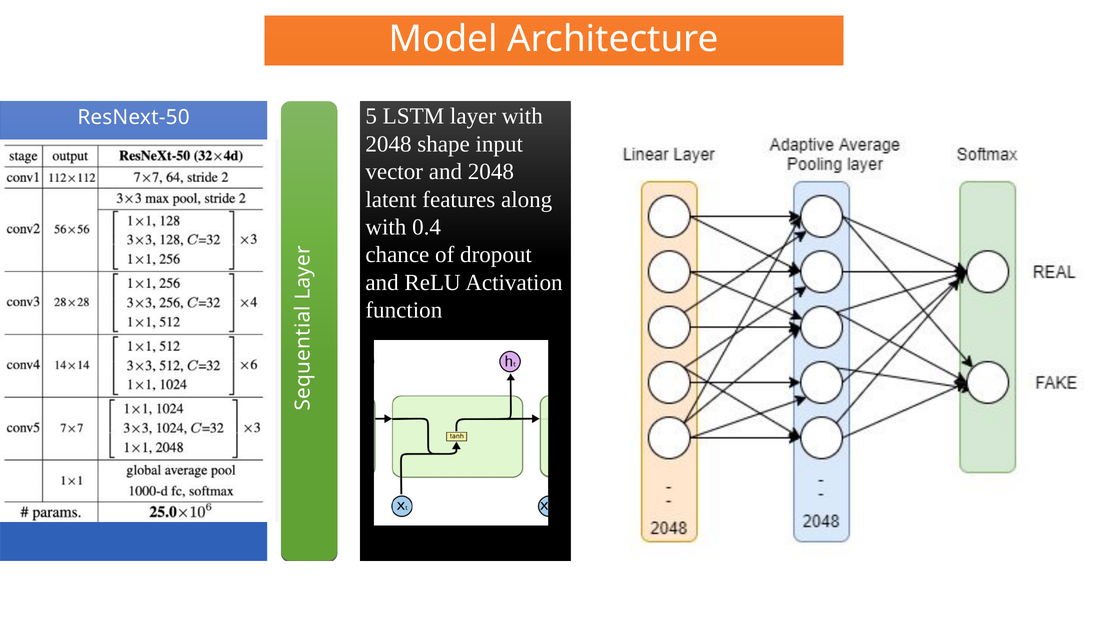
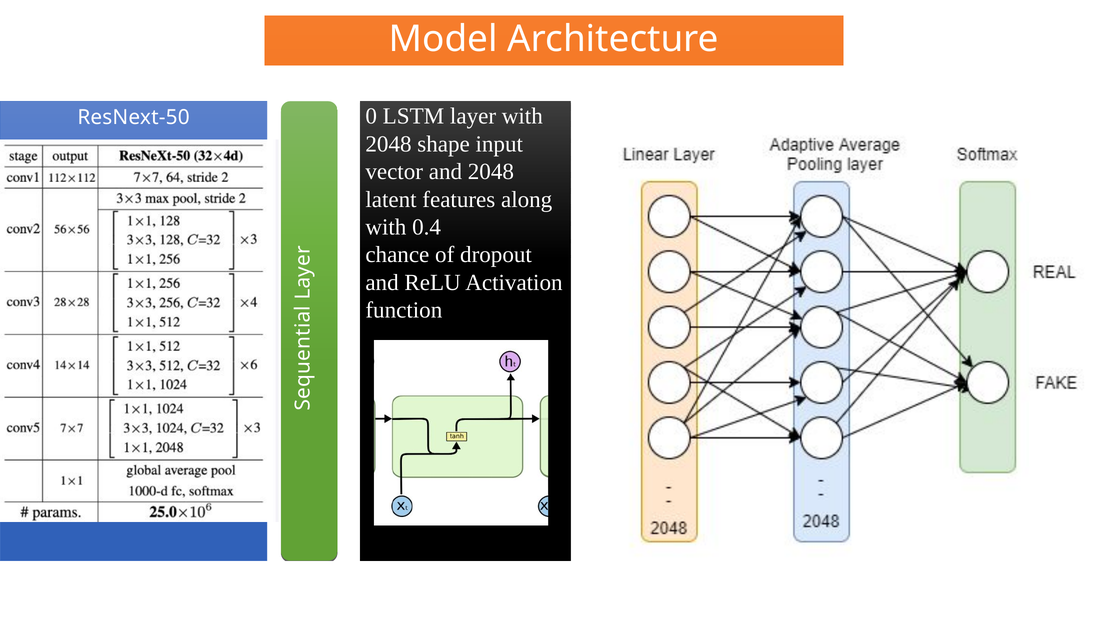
5: 5 -> 0
